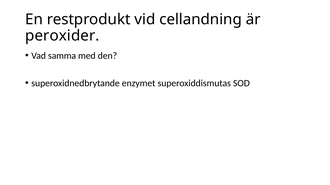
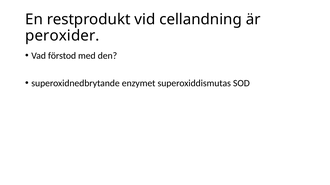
samma: samma -> förstod
